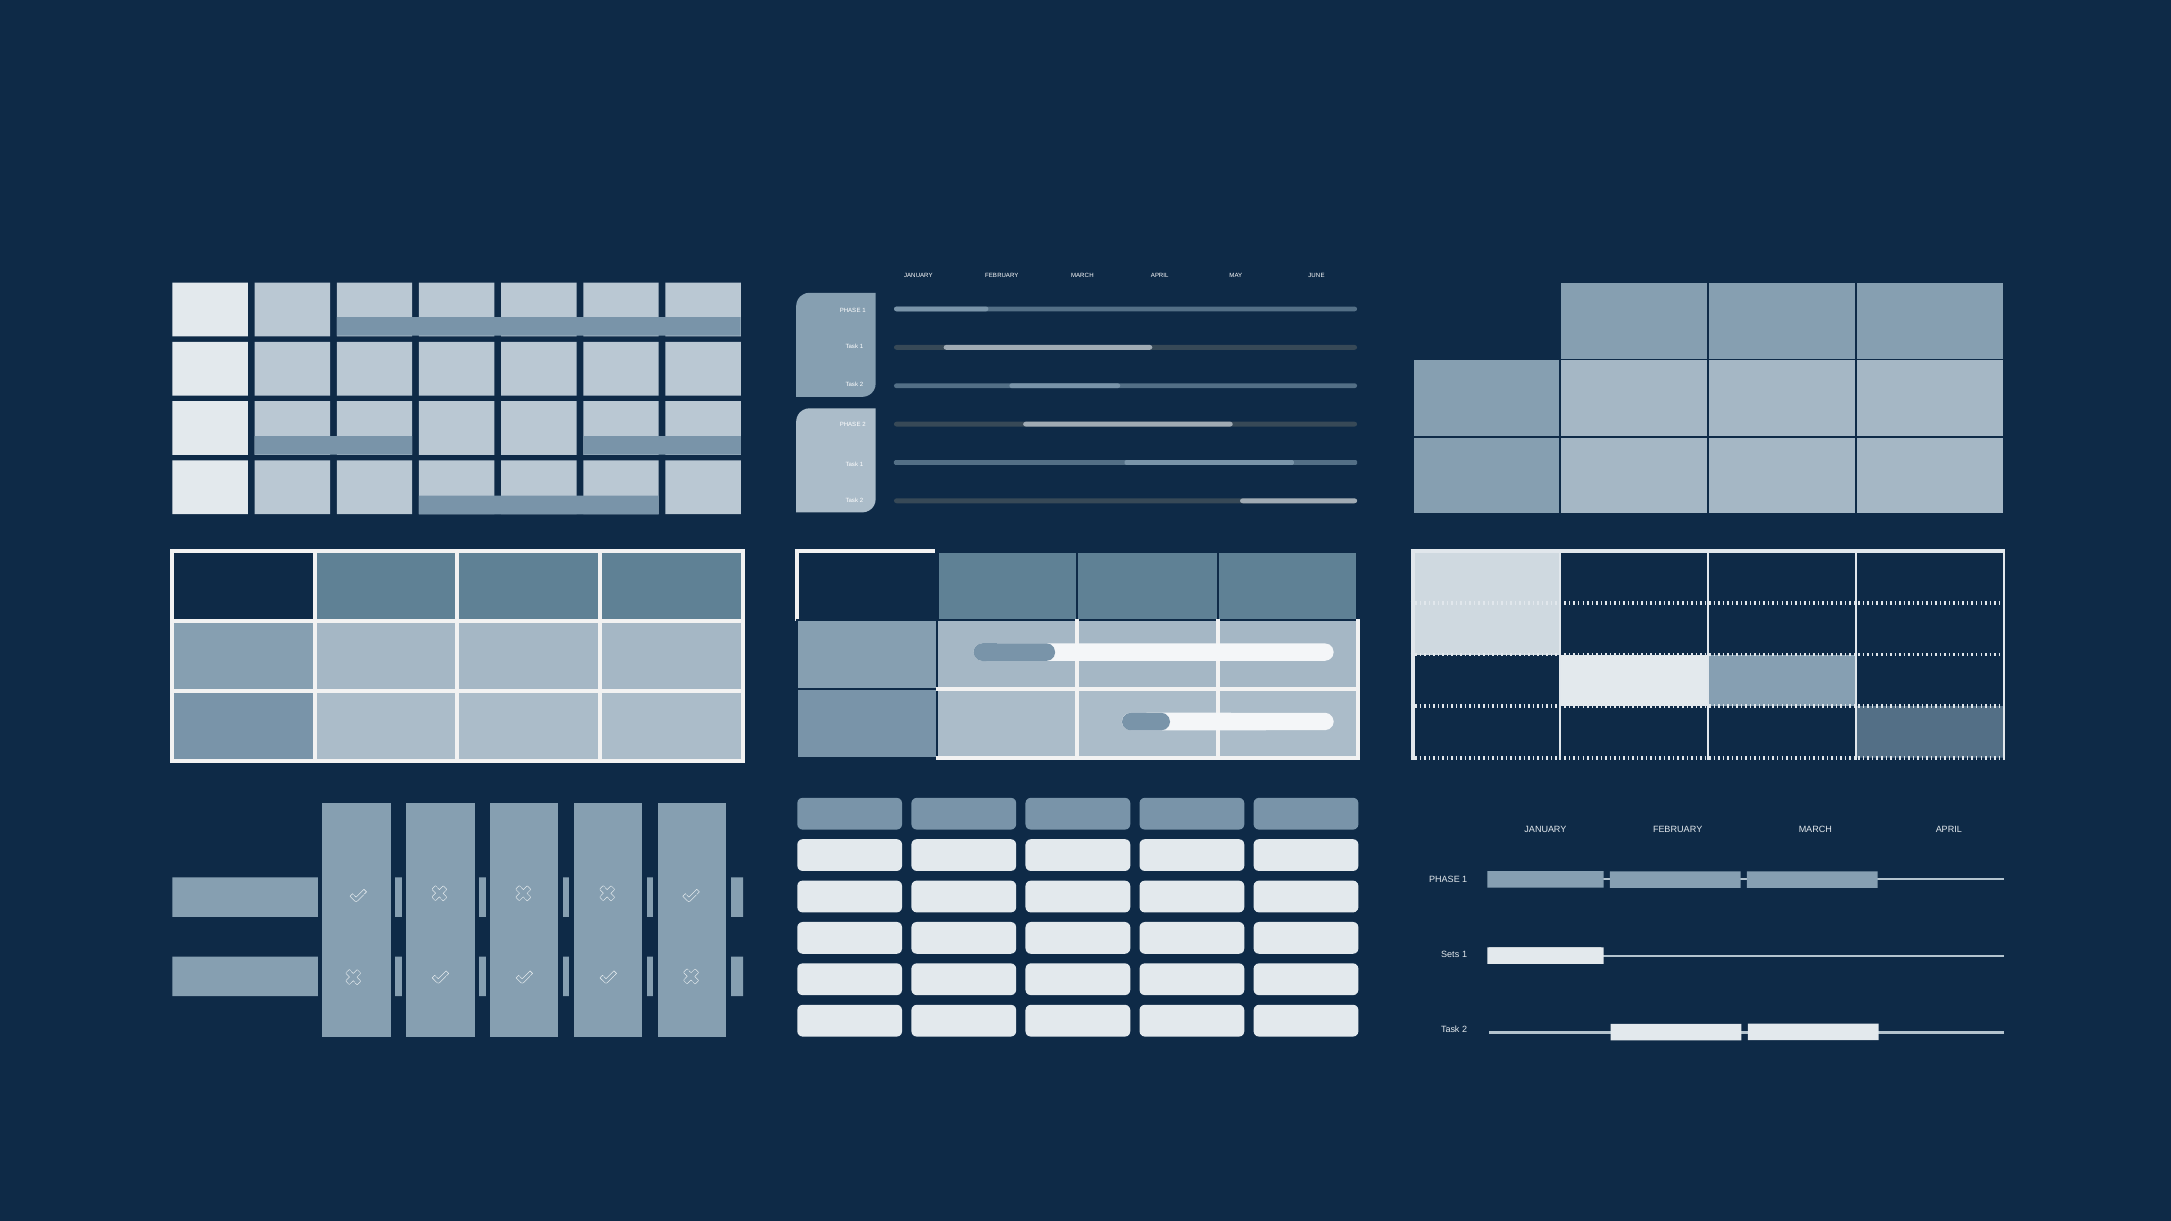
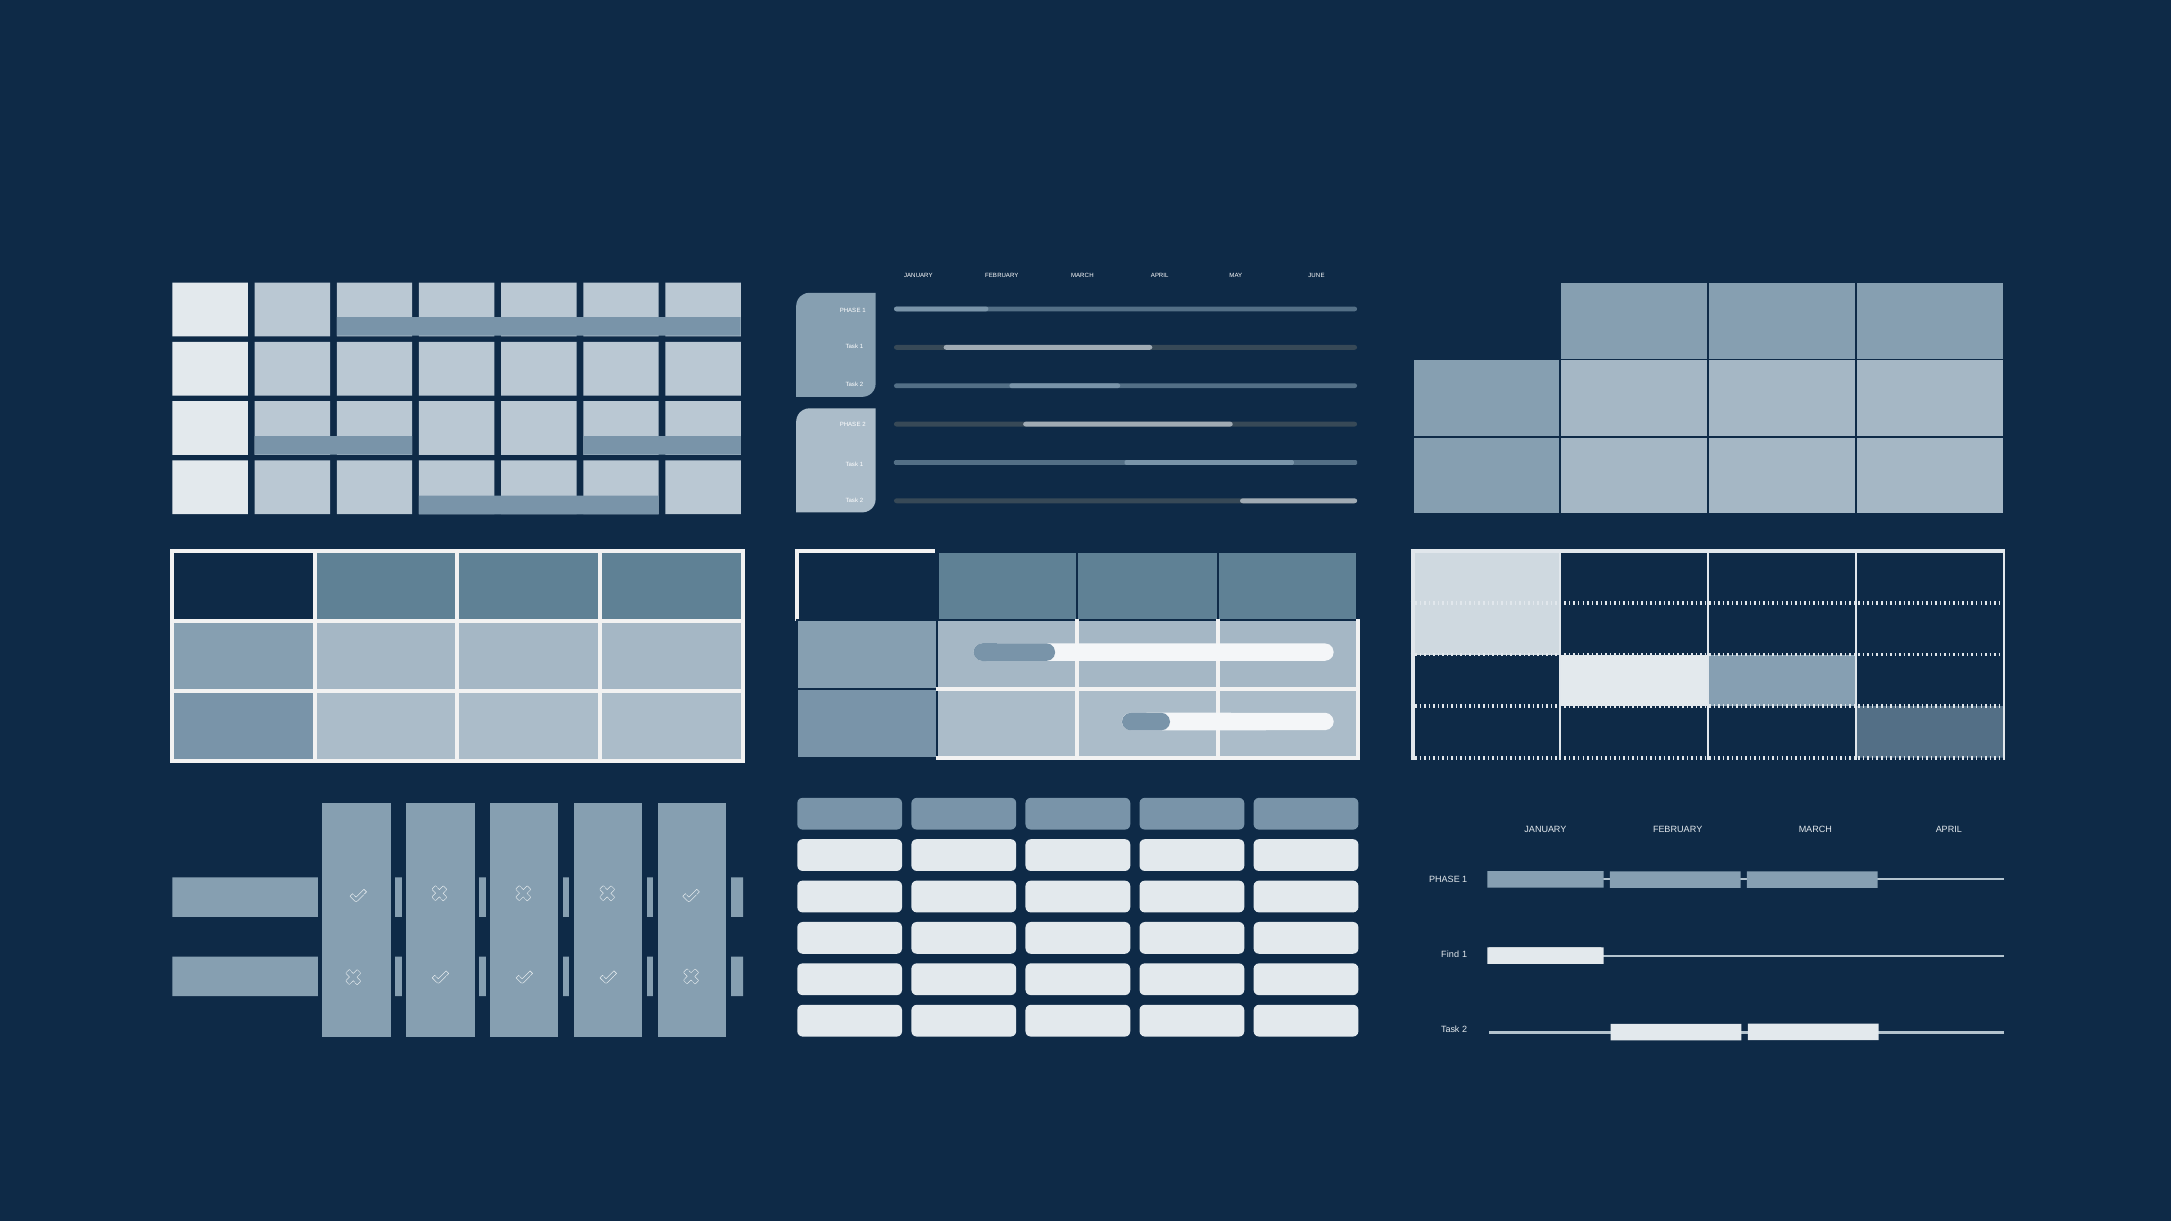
Sets: Sets -> Find
